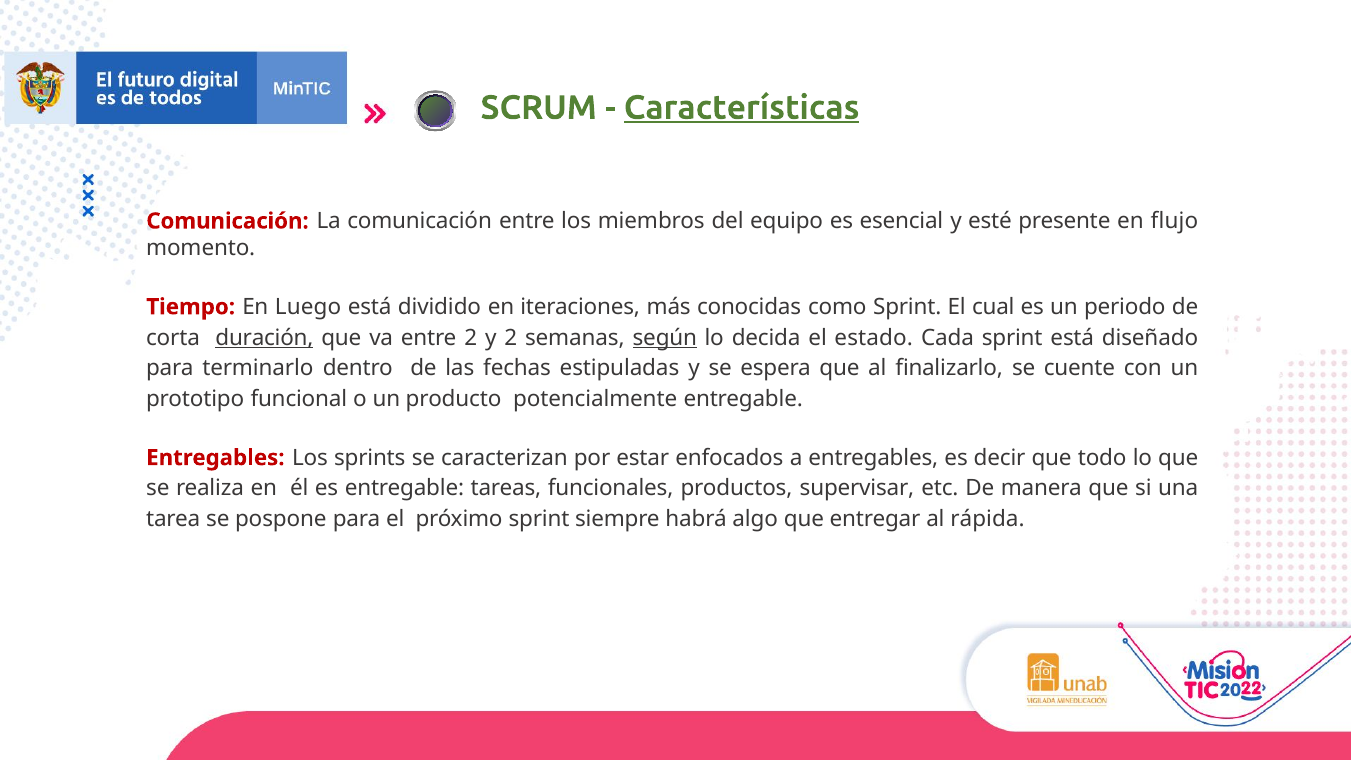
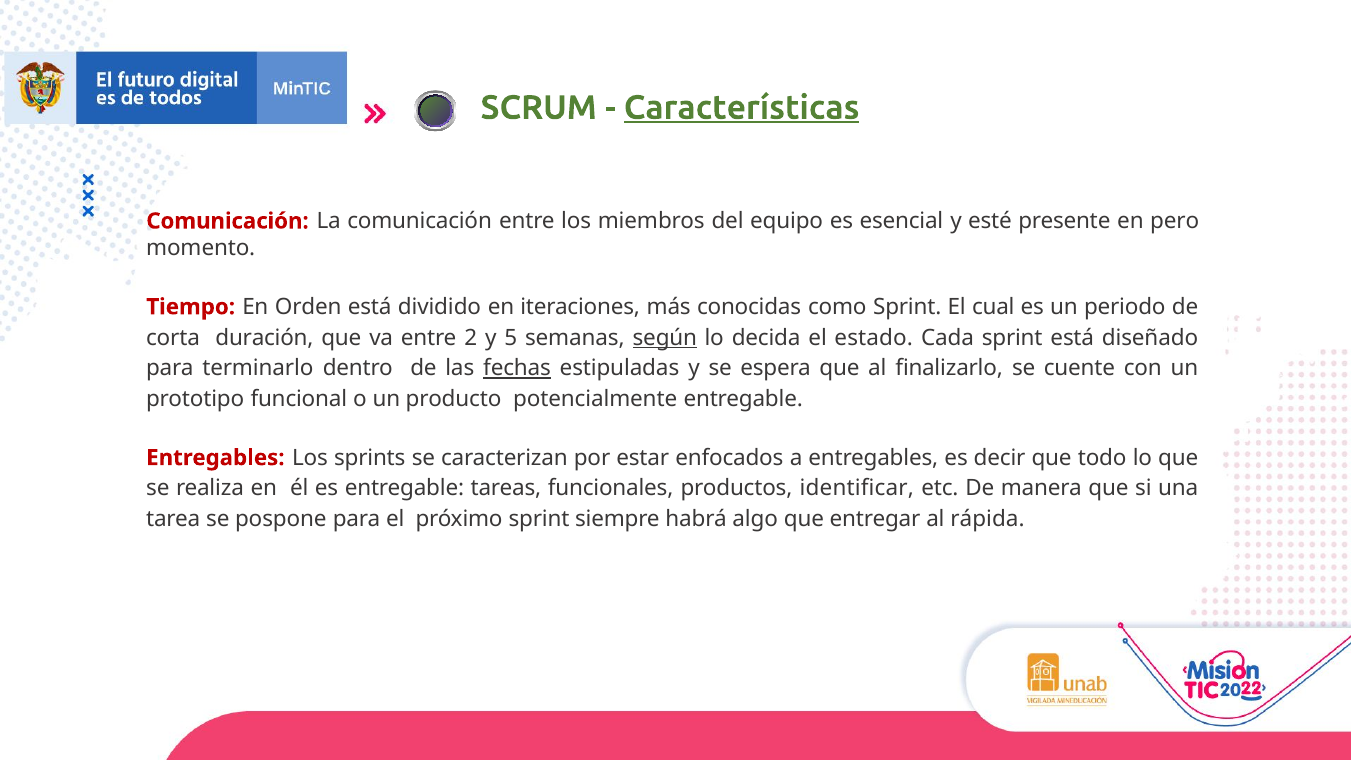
flujo: flujo -> pero
Luego: Luego -> Orden
duración underline: present -> none
y 2: 2 -> 5
fechas underline: none -> present
supervisar: supervisar -> identificar
